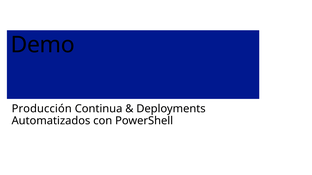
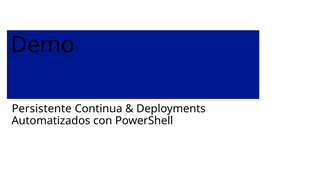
Producción: Producción -> Persistente
